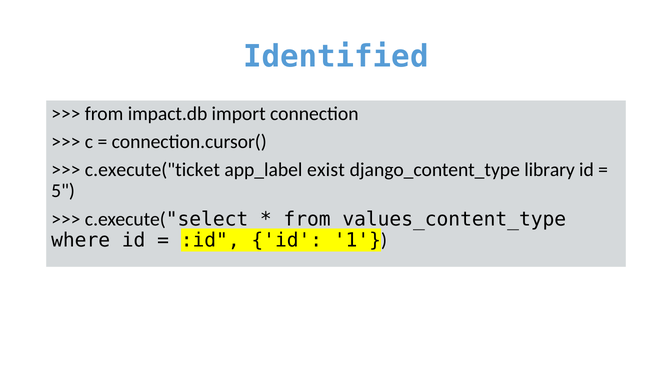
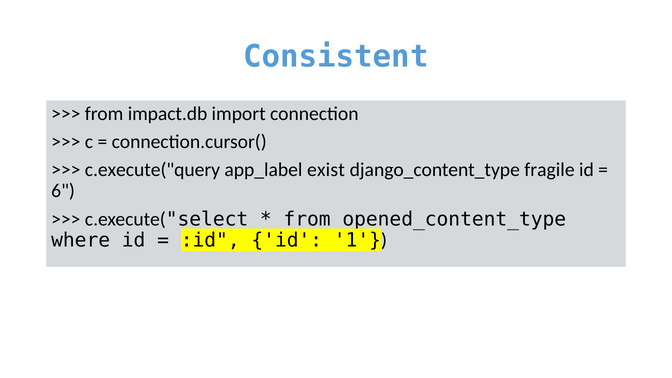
Identified: Identified -> Consistent
c.execute("ticket: c.execute("ticket -> c.execute("query
library: library -> fragile
5: 5 -> 6
values_content_type: values_content_type -> opened_content_type
